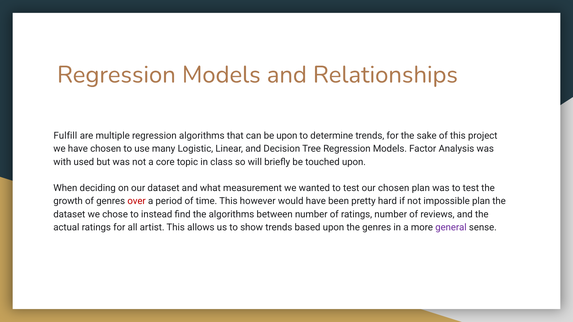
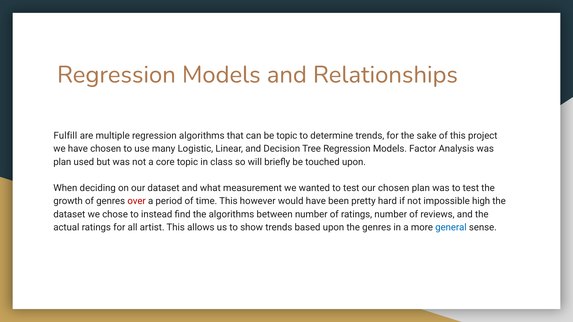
be upon: upon -> topic
with at (62, 162): with -> plan
impossible plan: plan -> high
general colour: purple -> blue
